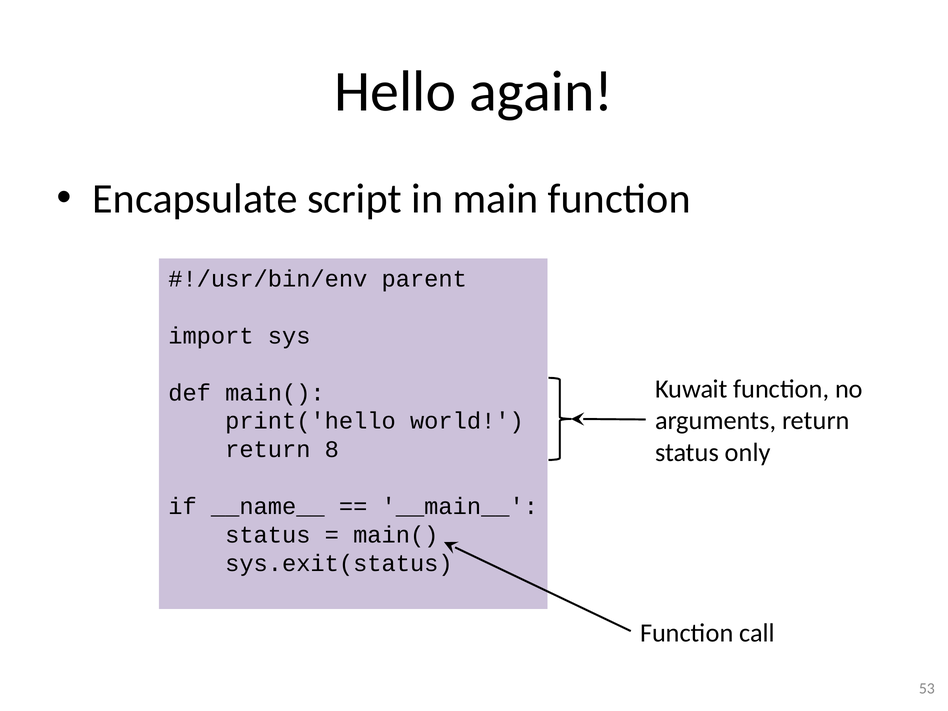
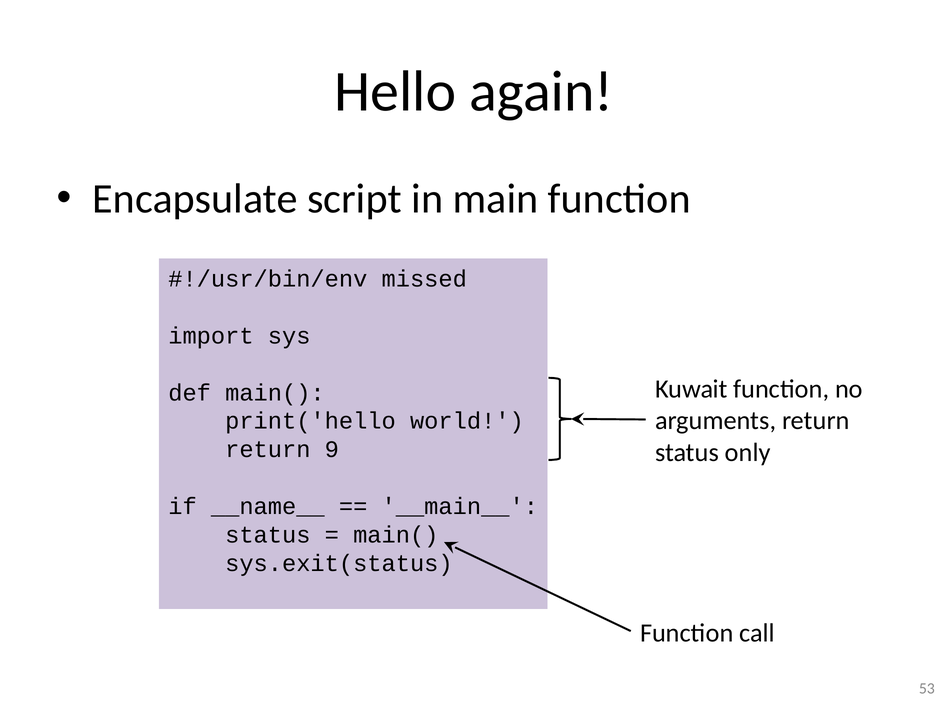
parent: parent -> missed
8: 8 -> 9
